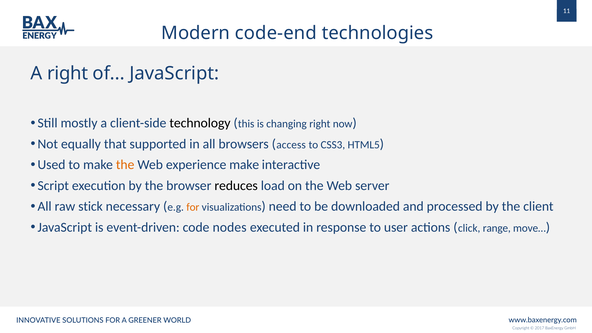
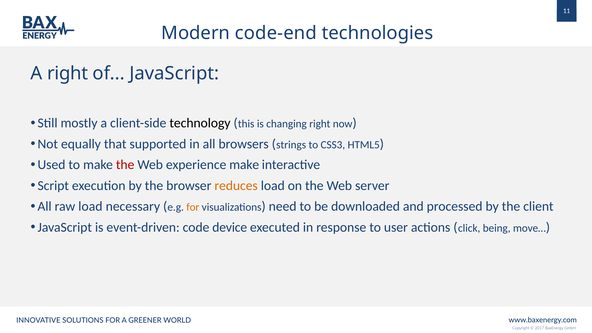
access: access -> strings
the at (125, 165) colour: orange -> red
reduces colour: black -> orange
raw stick: stick -> load
nodes: nodes -> device
range: range -> being
